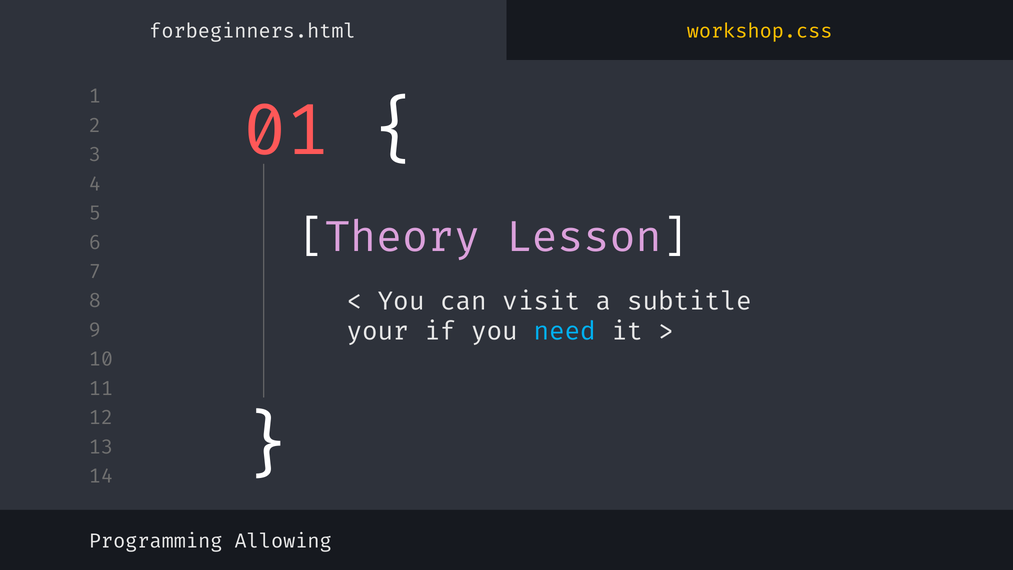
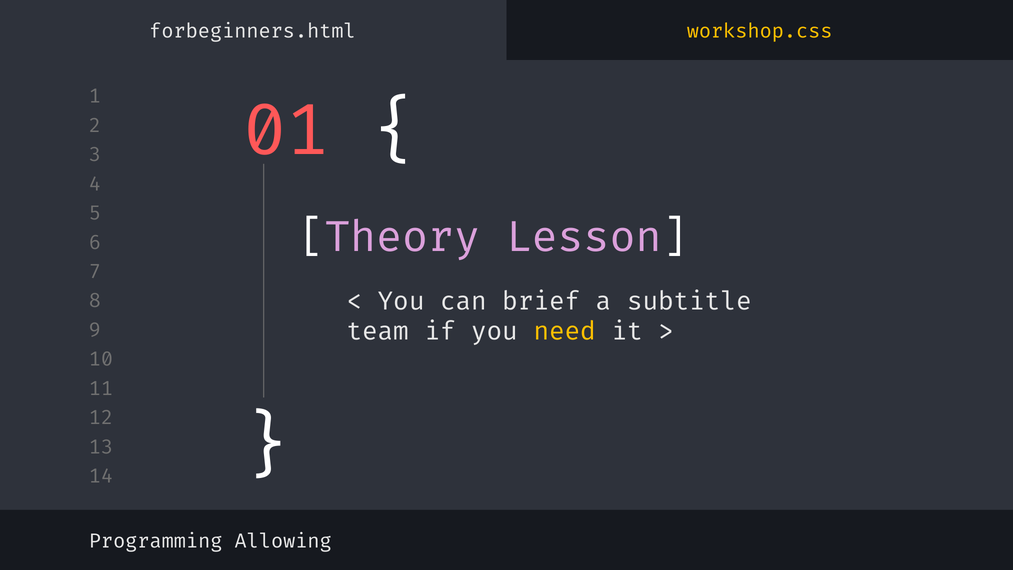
visit: visit -> brief
your: your -> team
need colour: light blue -> yellow
